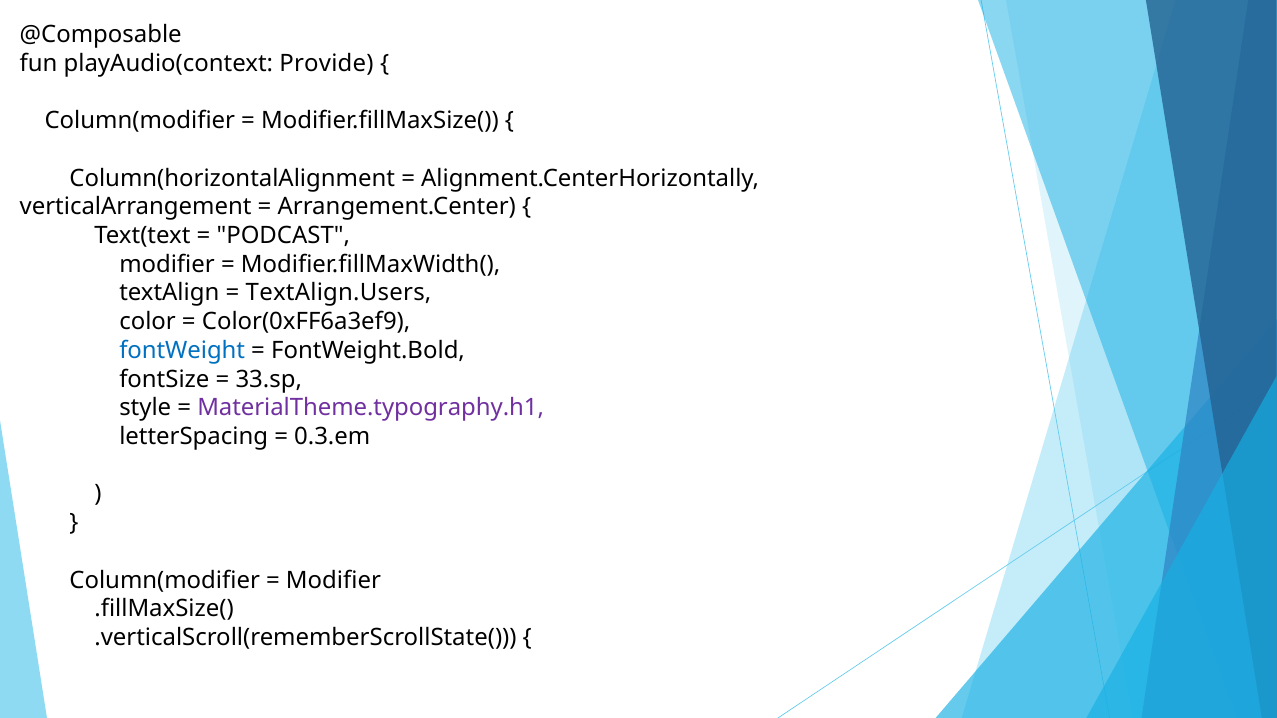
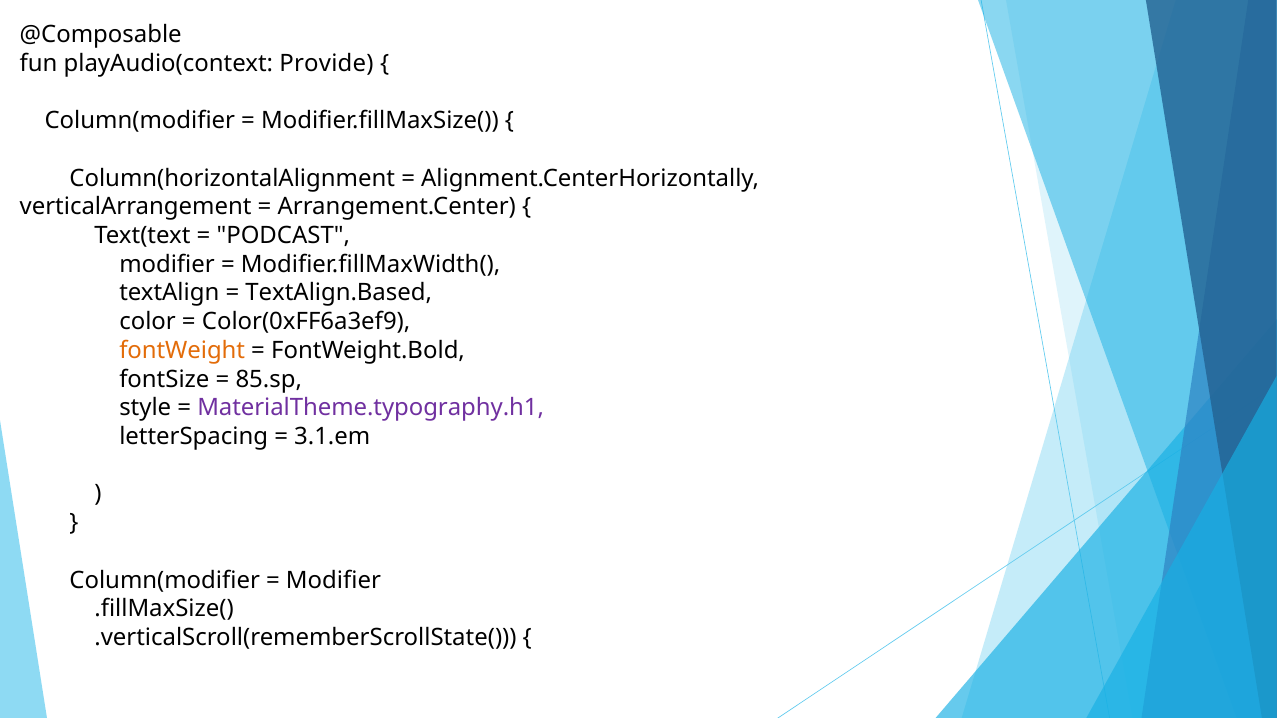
TextAlign.Users: TextAlign.Users -> TextAlign.Based
fontWeight colour: blue -> orange
33.sp: 33.sp -> 85.sp
0.3.em: 0.3.em -> 3.1.em
